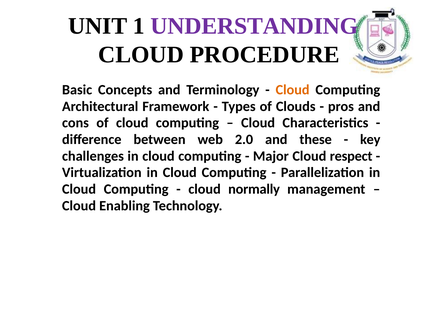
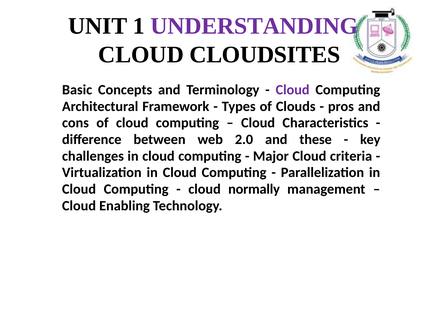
PROCEDURE: PROCEDURE -> CLOUDSITES
Cloud at (293, 90) colour: orange -> purple
respect: respect -> criteria
